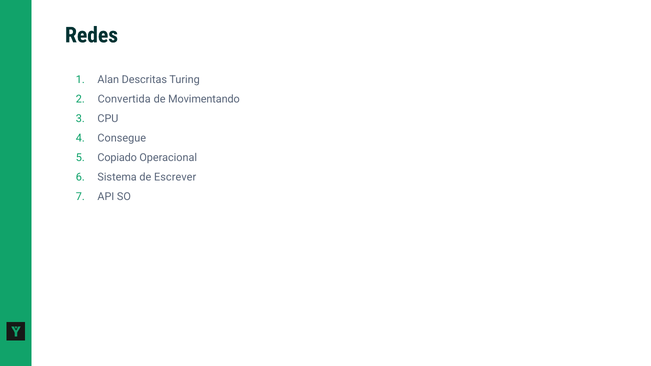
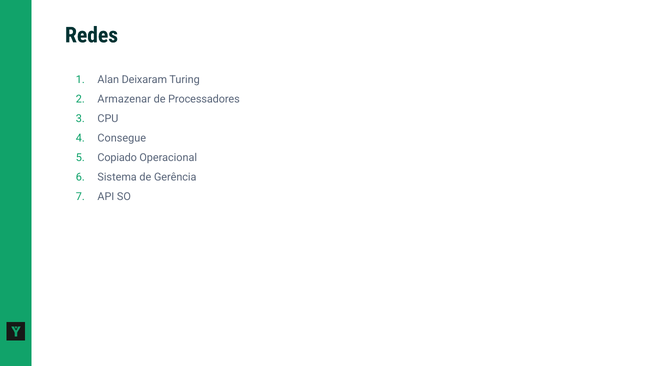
Descritas: Descritas -> Deixaram
Convertida: Convertida -> Armazenar
Movimentando: Movimentando -> Processadores
Escrever: Escrever -> Gerência
